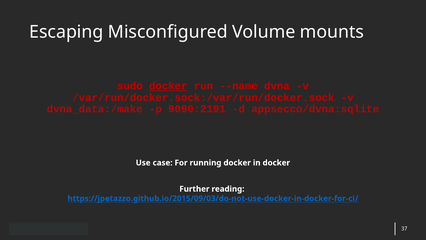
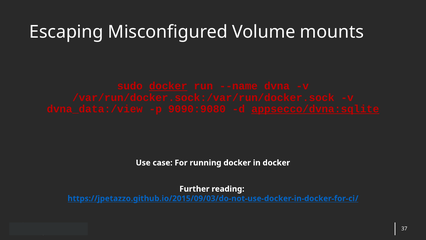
dvna_data:/make: dvna_data:/make -> dvna_data:/view
9090:2191: 9090:2191 -> 9090:9080
appsecco/dvna:sqlite underline: none -> present
